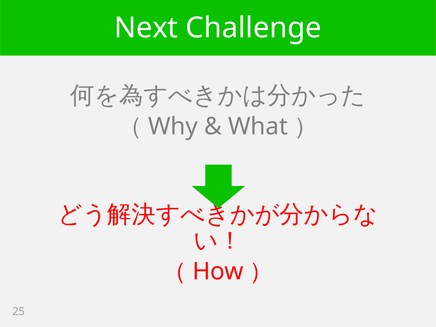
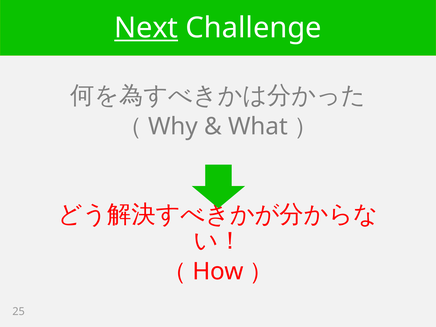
Next underline: none -> present
